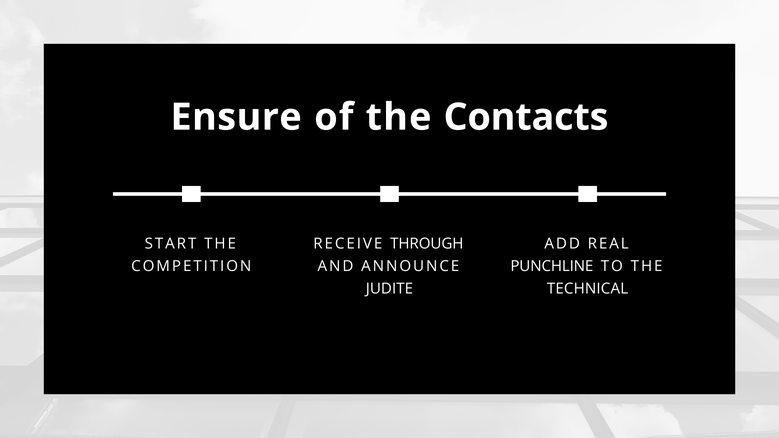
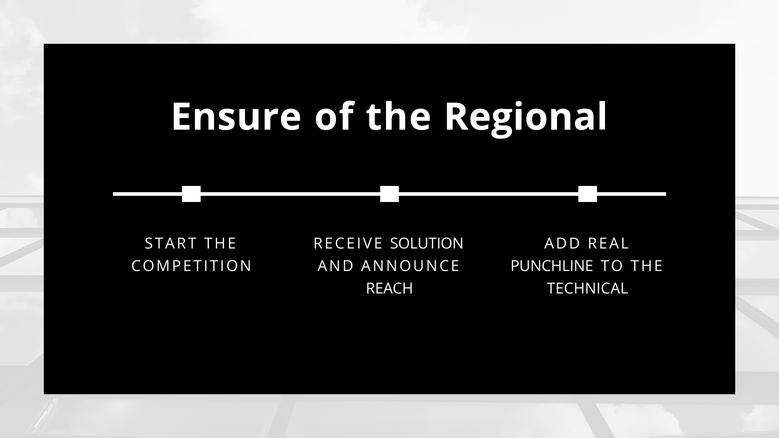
Contacts: Contacts -> Regional
THROUGH: THROUGH -> SOLUTION
JUDITE: JUDITE -> REACH
